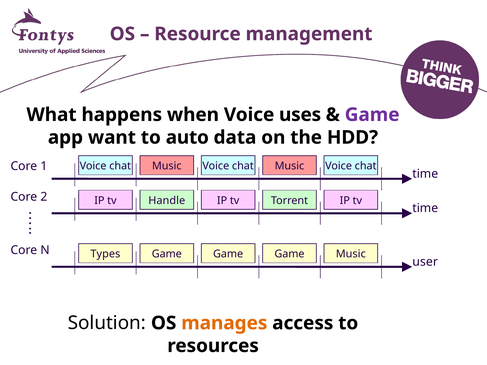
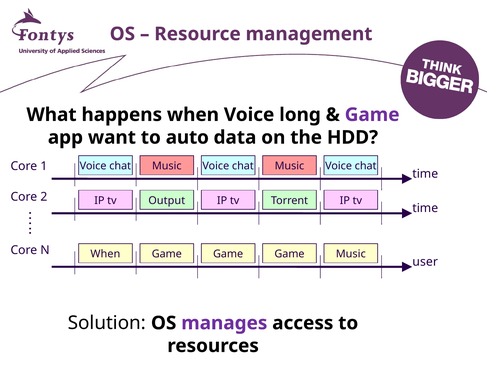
uses: uses -> long
Handle: Handle -> Output
Types at (105, 254): Types -> When
manages colour: orange -> purple
